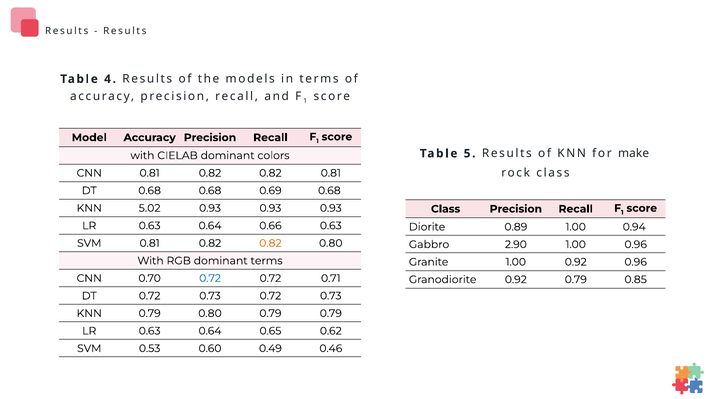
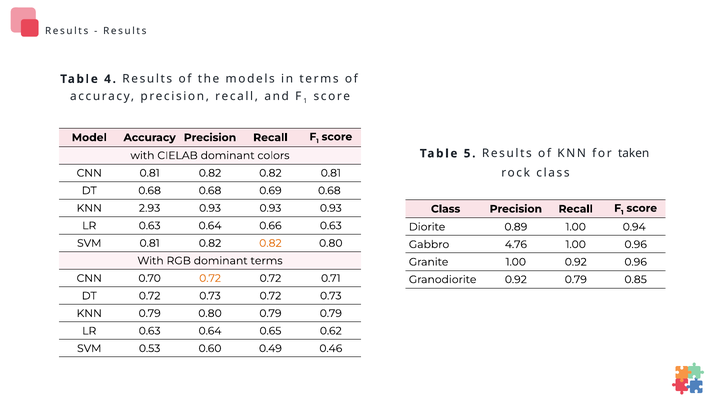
make: make -> taken
5.02: 5.02 -> 2.93
2.90: 2.90 -> 4.76
0.72 at (210, 279) colour: blue -> orange
